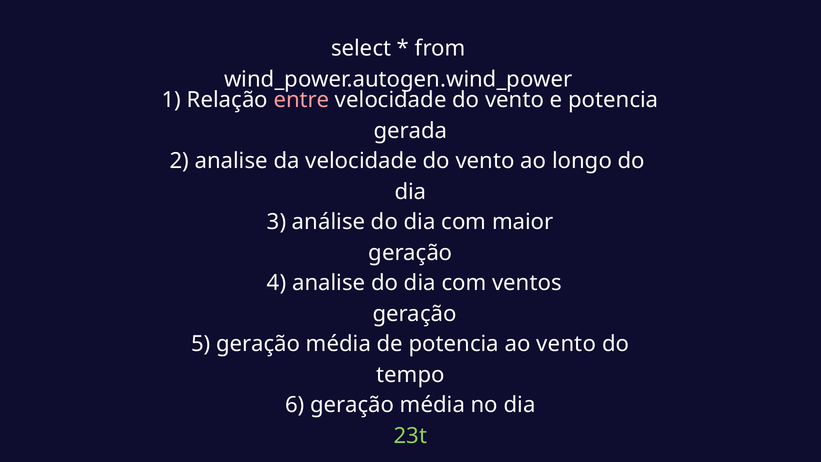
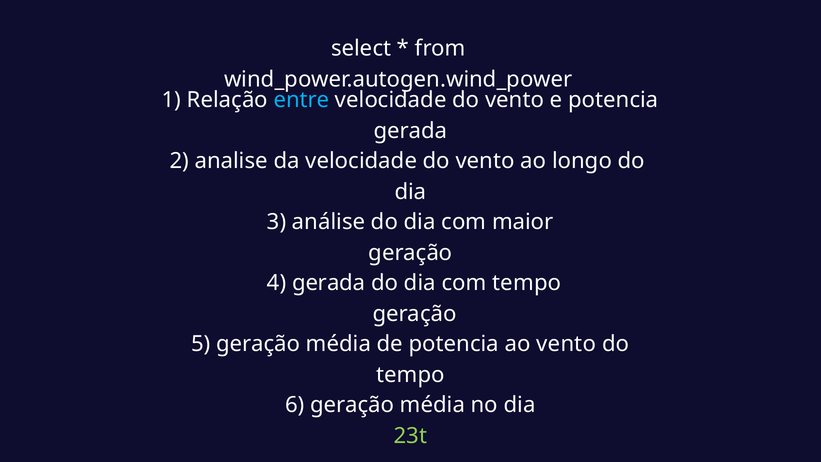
entre colour: pink -> light blue
4 analise: analise -> gerada
com ventos: ventos -> tempo
